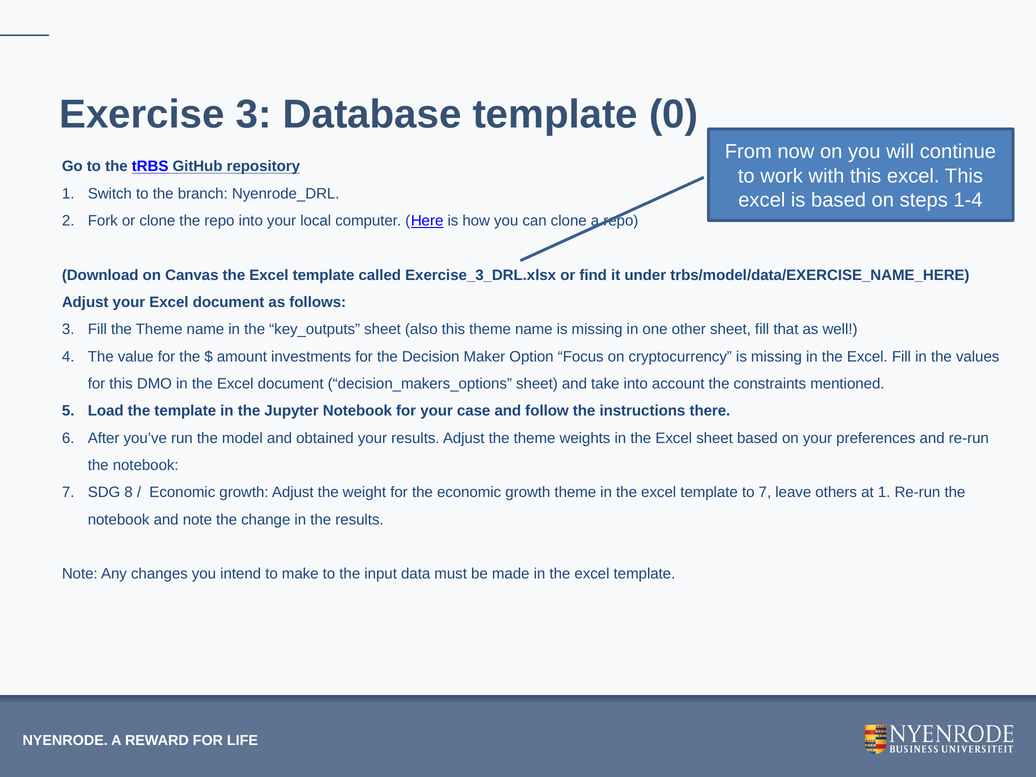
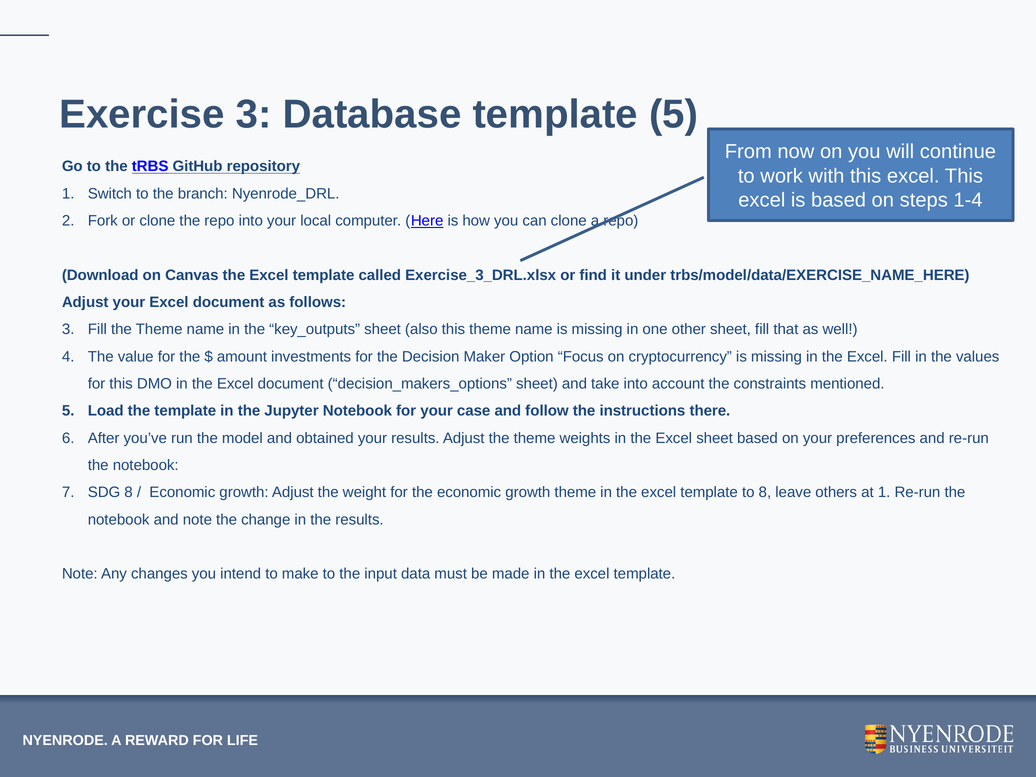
template 0: 0 -> 5
to 7: 7 -> 8
